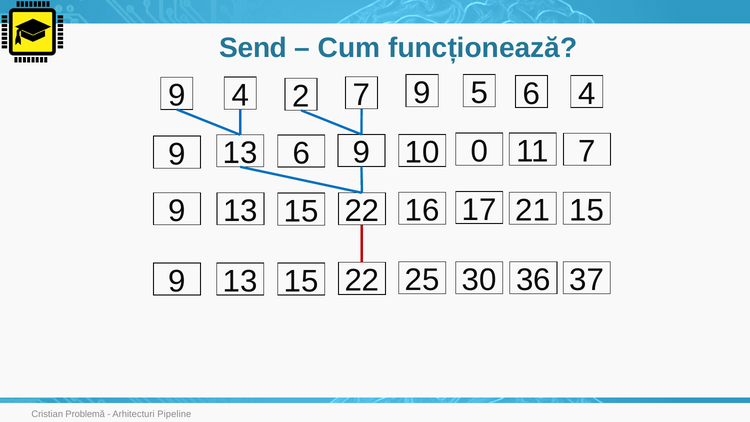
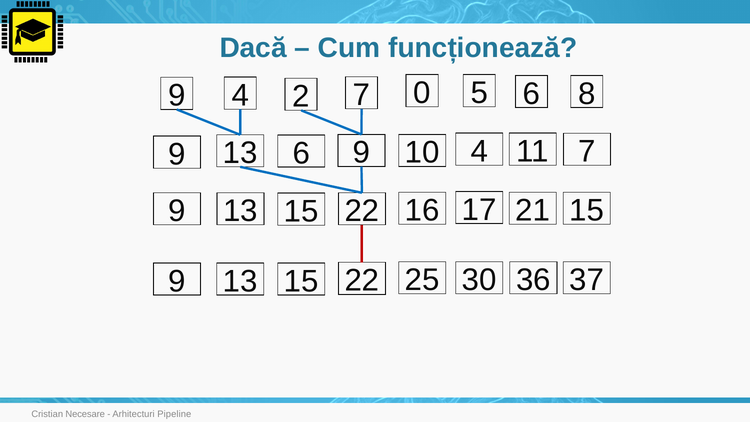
Send: Send -> Dacă
9 at (422, 93): 9 -> 0
6 4: 4 -> 8
0 at (479, 151): 0 -> 4
Problemă: Problemă -> Necesare
